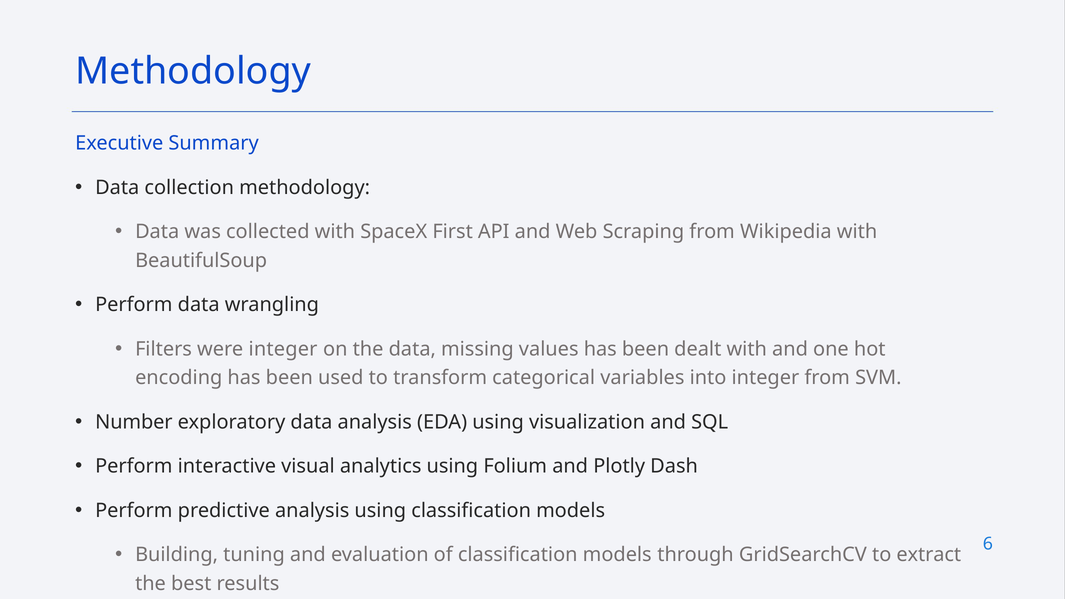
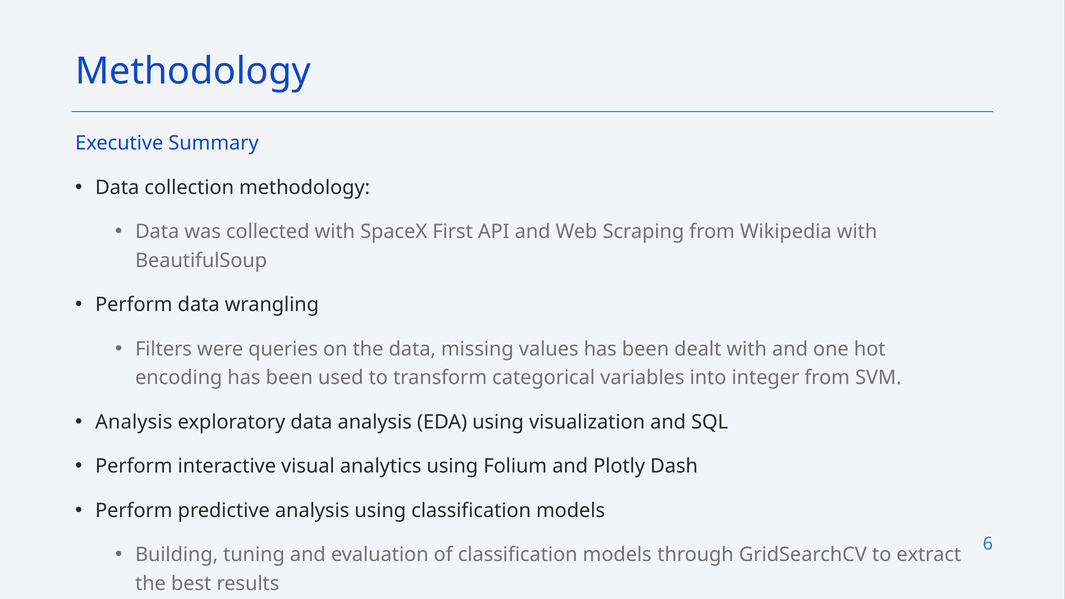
were integer: integer -> queries
Number at (134, 422): Number -> Analysis
